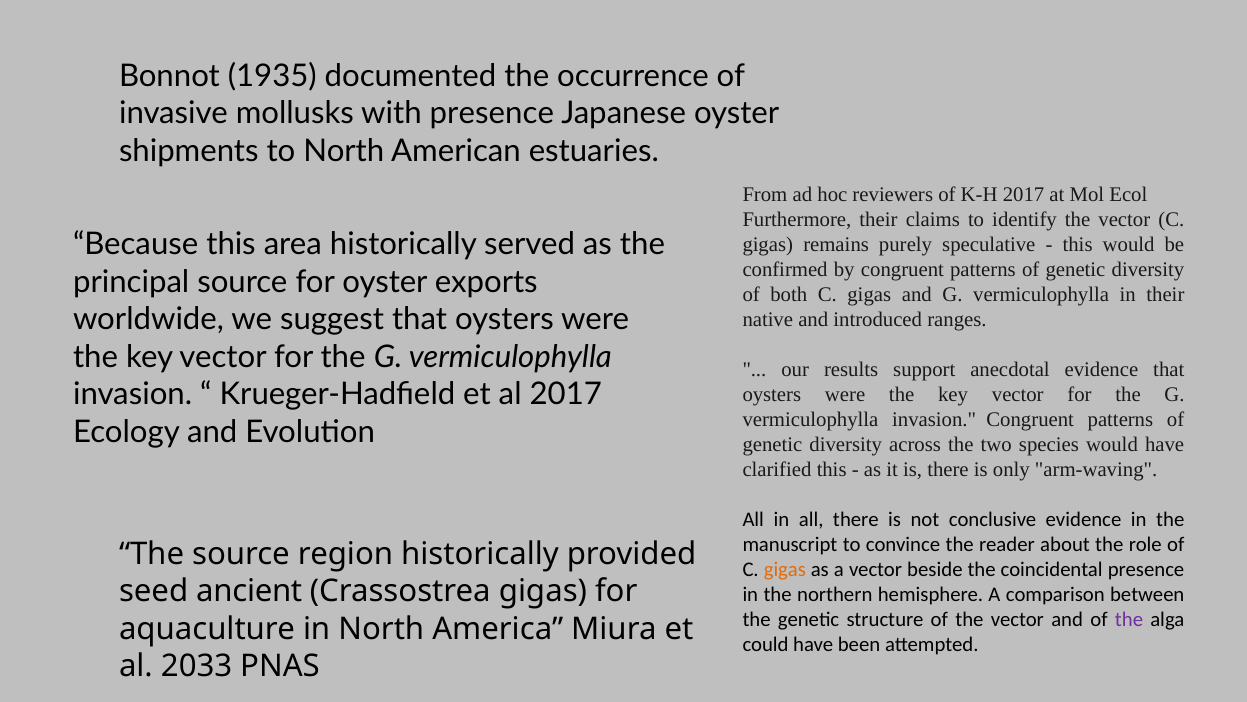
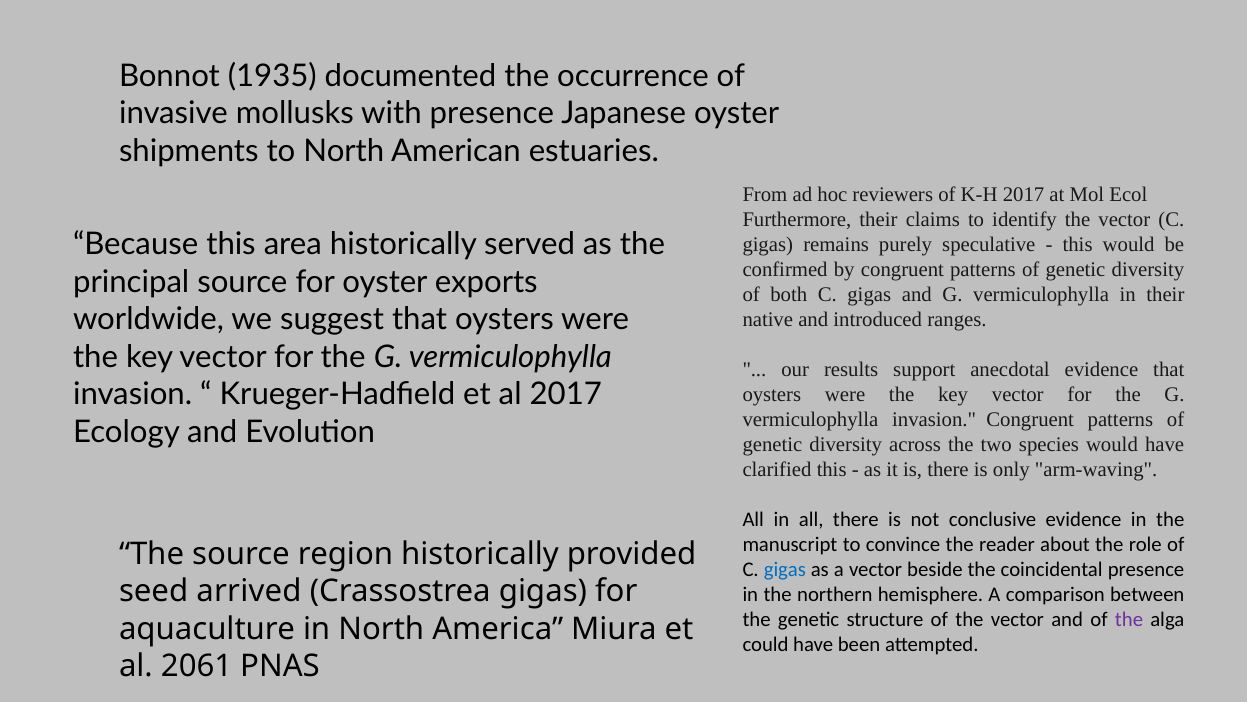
gigas at (785, 569) colour: orange -> blue
ancient: ancient -> arrived
2033: 2033 -> 2061
